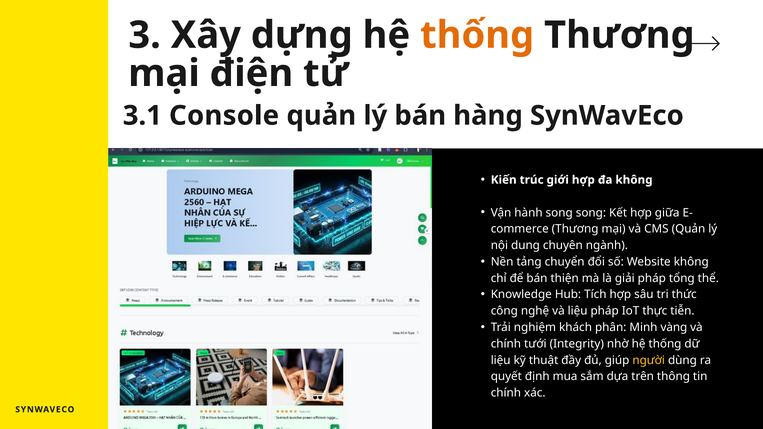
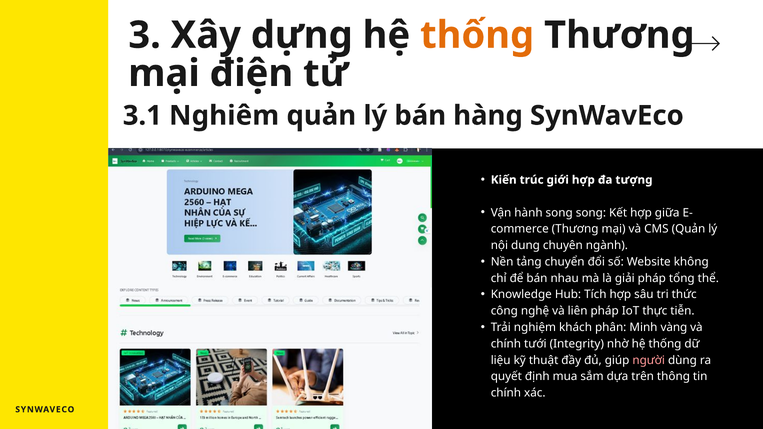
Console: Console -> Nghiêm
đa không: không -> tượng
thiện: thiện -> nhau
và liệu: liệu -> liên
người colour: yellow -> pink
